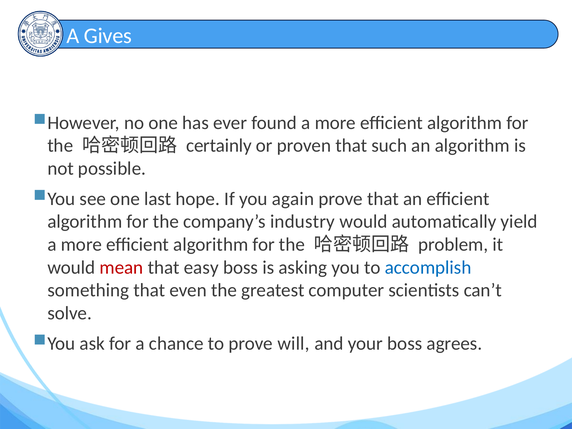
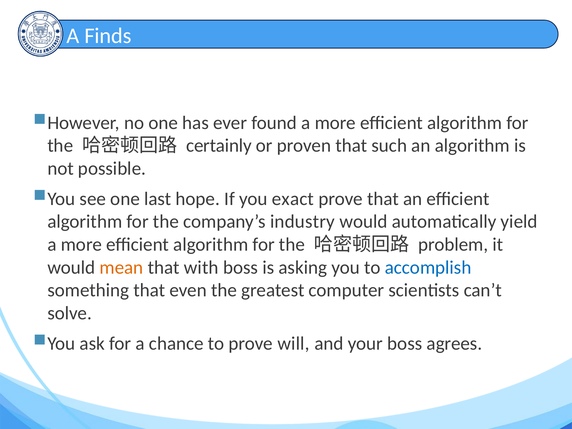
Gives: Gives -> Finds
again: again -> exact
mean colour: red -> orange
easy: easy -> with
